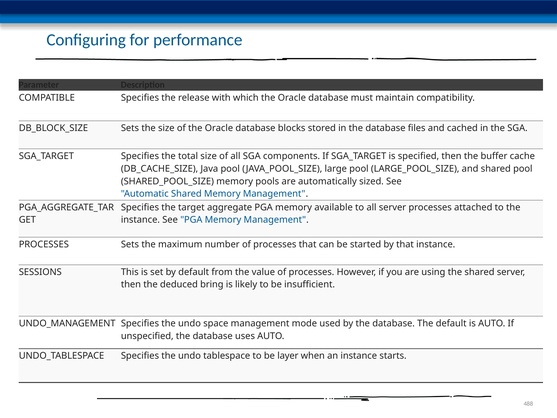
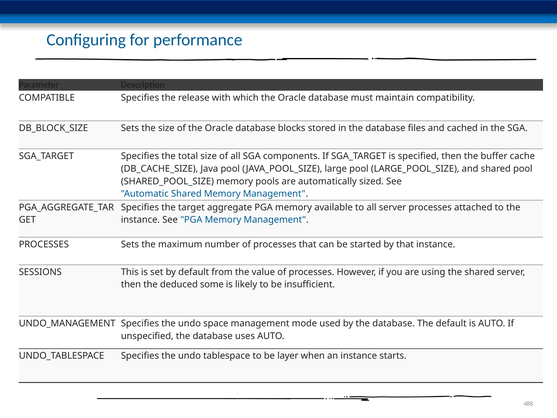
bring: bring -> some
